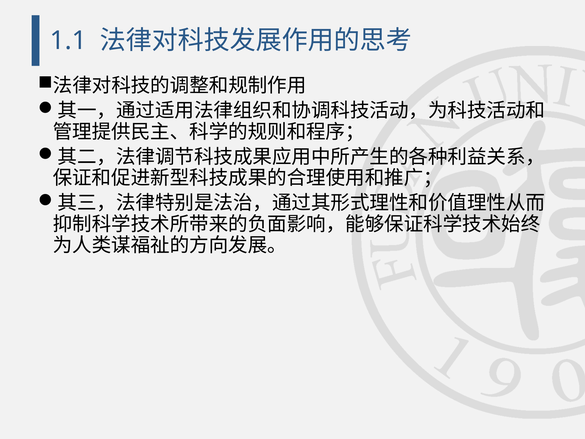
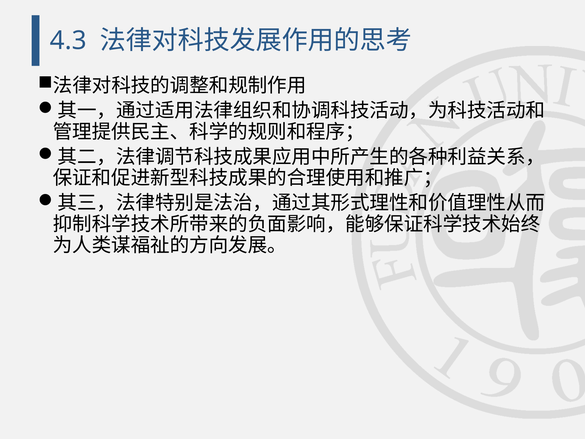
1.1: 1.1 -> 4.3
